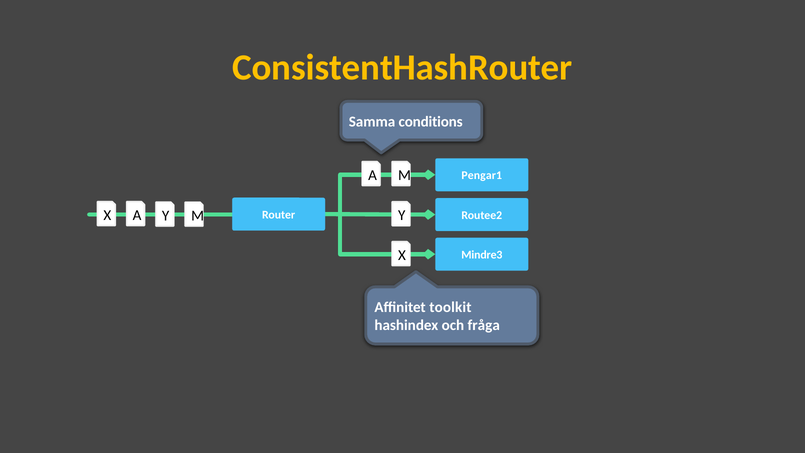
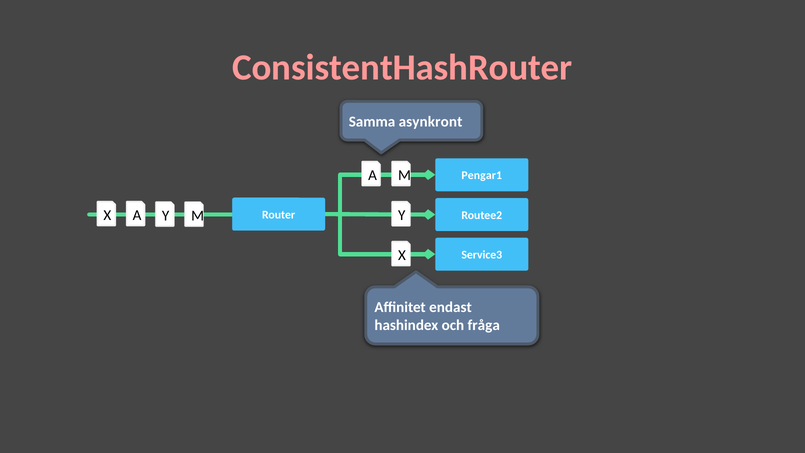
ConsistentHashRouter colour: yellow -> pink
conditions: conditions -> asynkront
Mindre3: Mindre3 -> Service3
toolkit: toolkit -> endast
